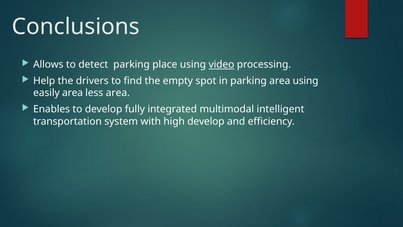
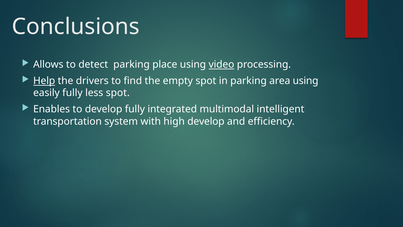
Help underline: none -> present
easily area: area -> fully
less area: area -> spot
